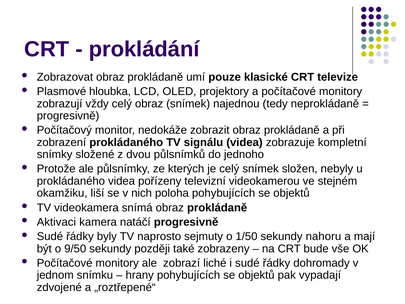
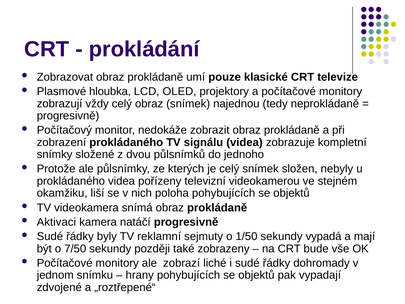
naprosto: naprosto -> reklamní
nahoru: nahoru -> vypadá
9/50: 9/50 -> 7/50
